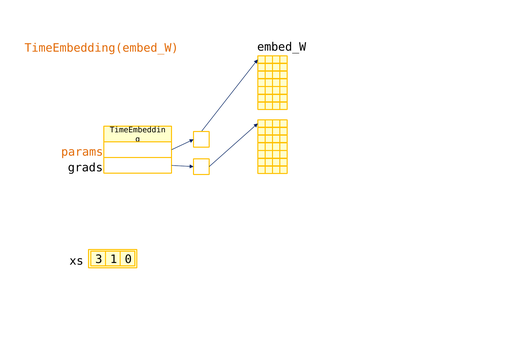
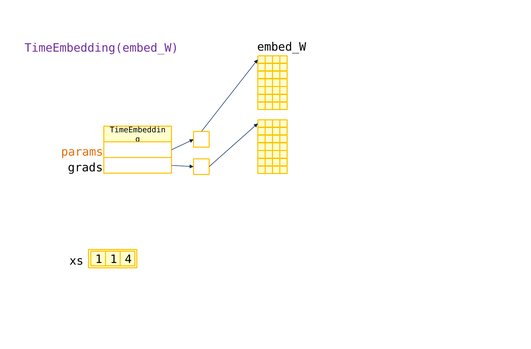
TimeEmbedding(embed_W colour: orange -> purple
xs 3: 3 -> 1
0: 0 -> 4
